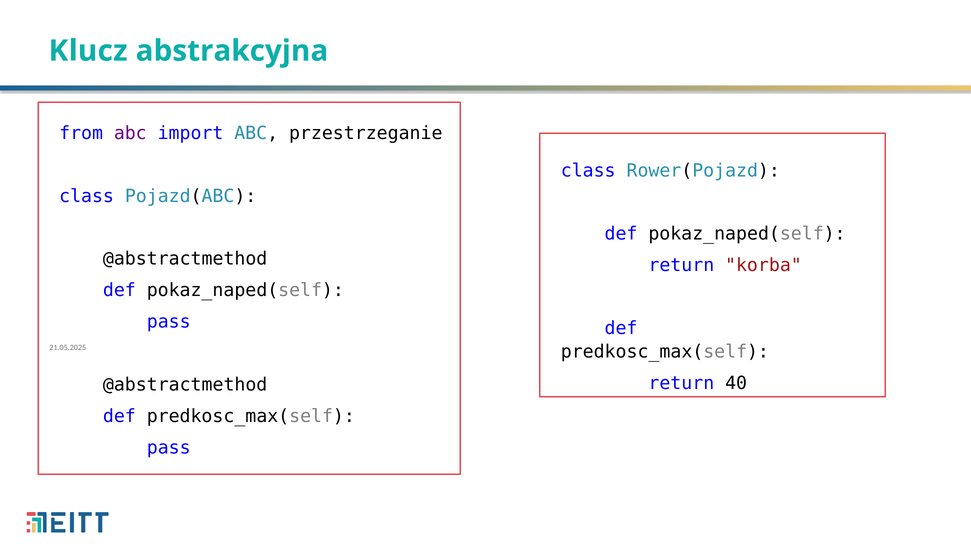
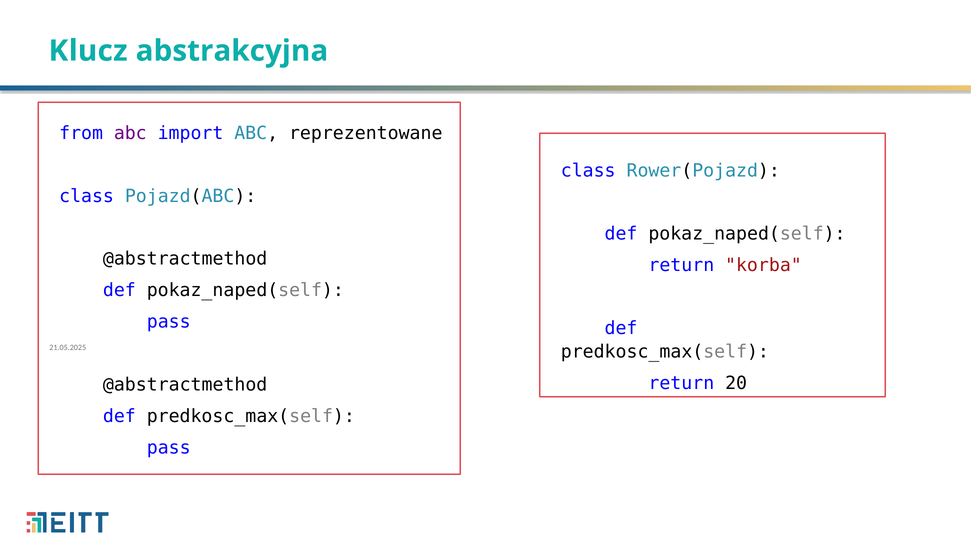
przestrzeganie: przestrzeganie -> reprezentowane
40: 40 -> 20
